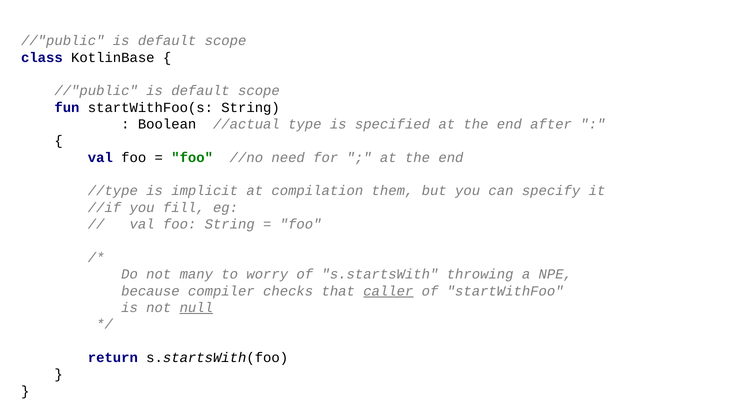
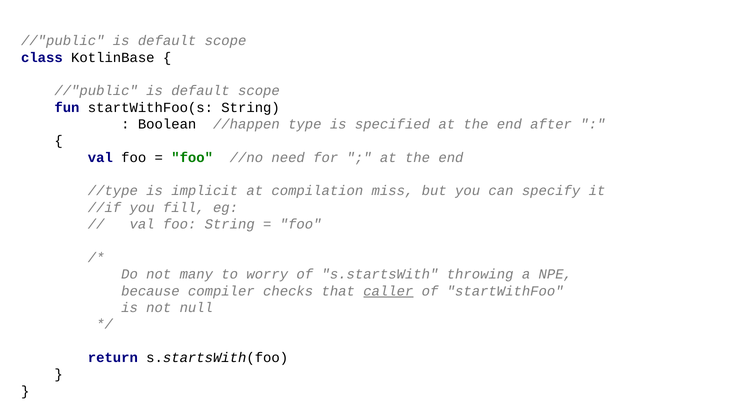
//actual: //actual -> //happen
them: them -> miss
null underline: present -> none
